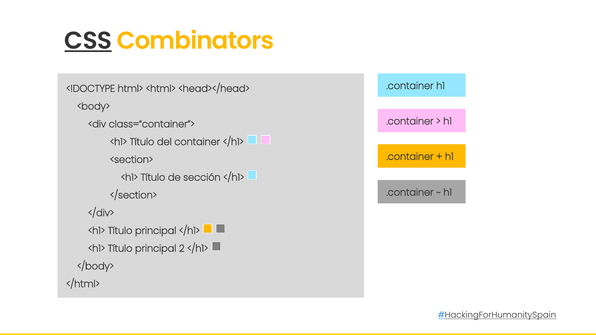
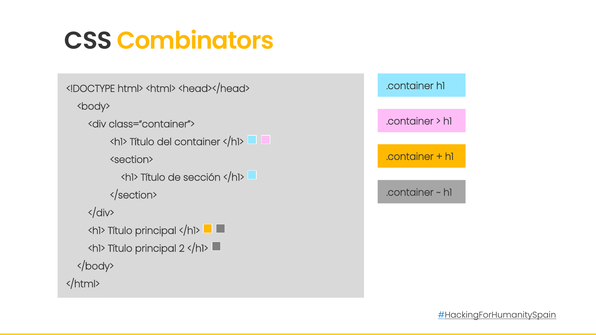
CSS underline: present -> none
